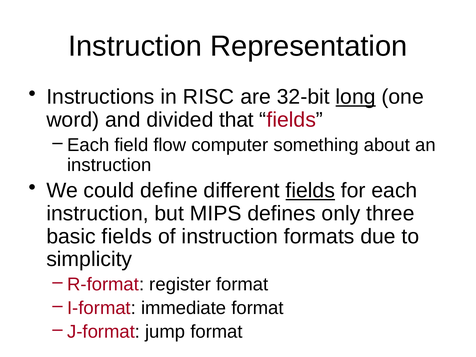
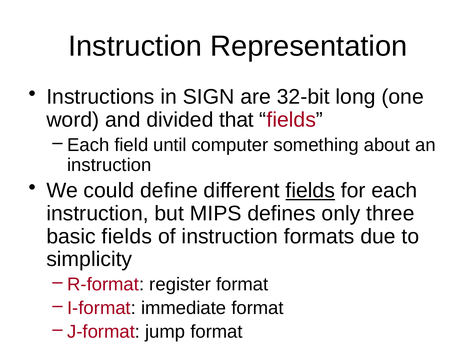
RISC: RISC -> SIGN
long underline: present -> none
flow: flow -> until
